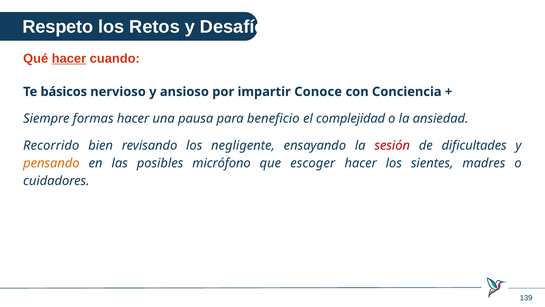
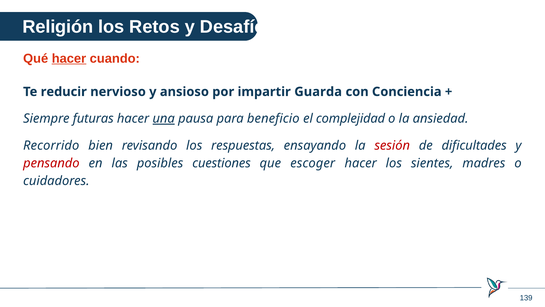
Respeto: Respeto -> Religión
básicos: básicos -> reducir
Conoce: Conoce -> Guarda
formas: formas -> futuras
una underline: none -> present
negligente: negligente -> respuestas
pensando colour: orange -> red
micrófono: micrófono -> cuestiones
